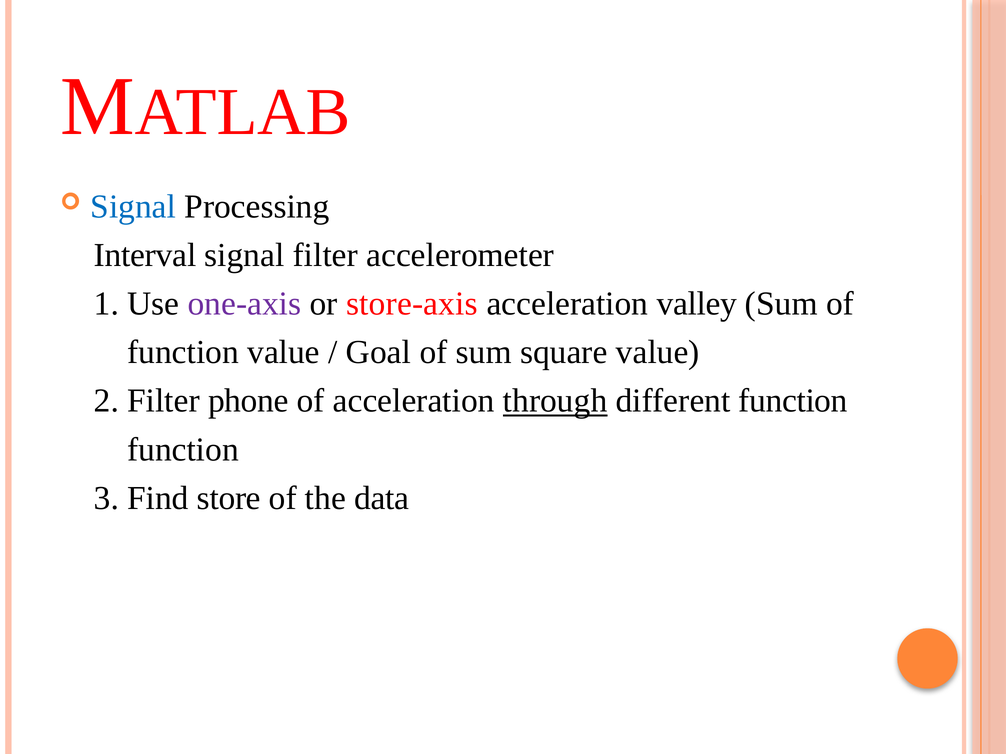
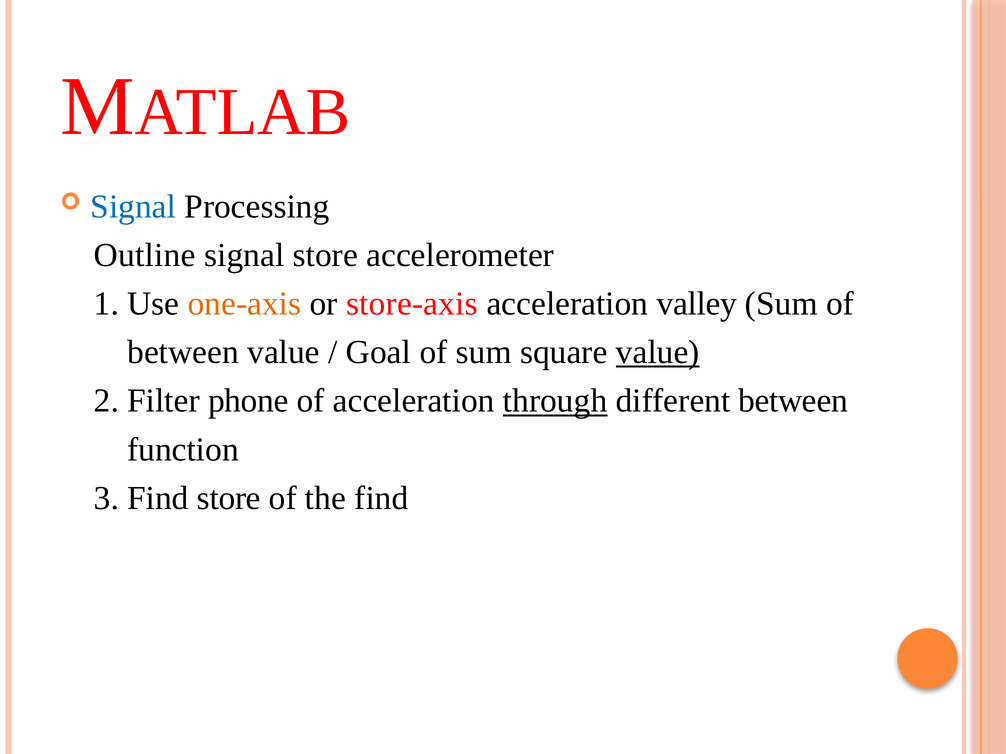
Interval: Interval -> Outline
signal filter: filter -> store
one-axis colour: purple -> orange
function at (183, 353): function -> between
value at (658, 353) underline: none -> present
different function: function -> between
the data: data -> find
